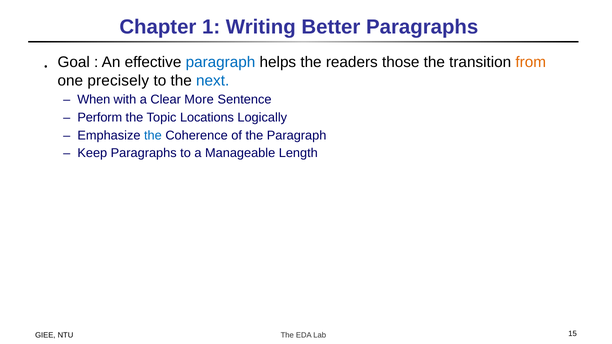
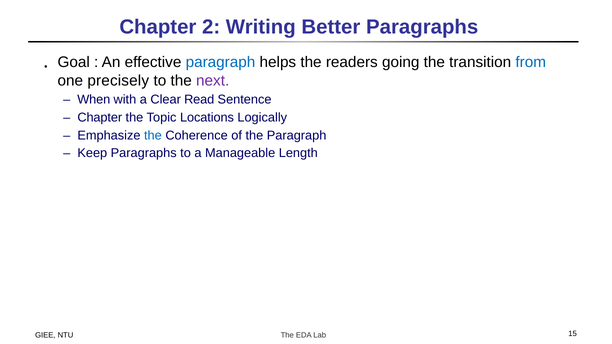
1: 1 -> 2
those: those -> going
from colour: orange -> blue
next colour: blue -> purple
More: More -> Read
Perform at (100, 118): Perform -> Chapter
